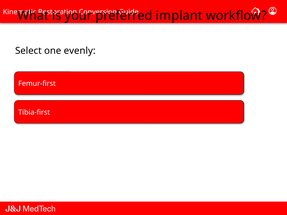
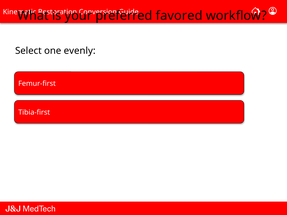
implant: implant -> favored
